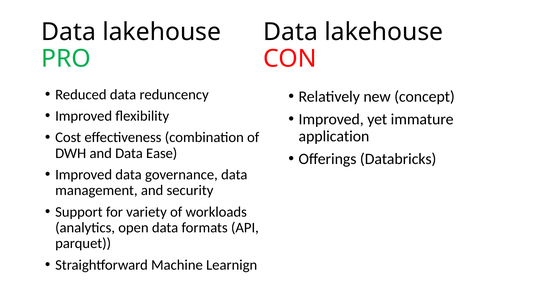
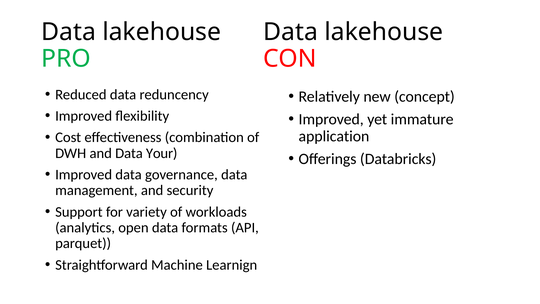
Ease: Ease -> Your
